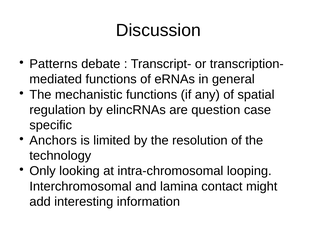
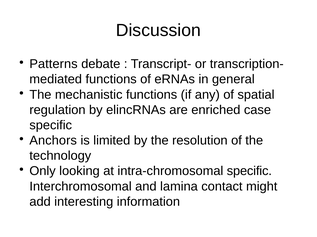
question: question -> enriched
intra-chromosomal looping: looping -> specific
